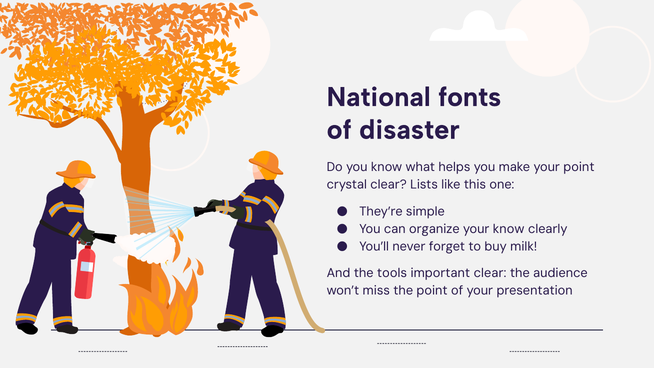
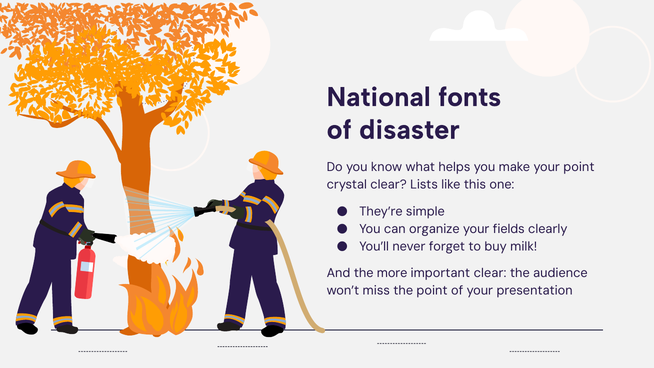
your know: know -> fields
tools: tools -> more
